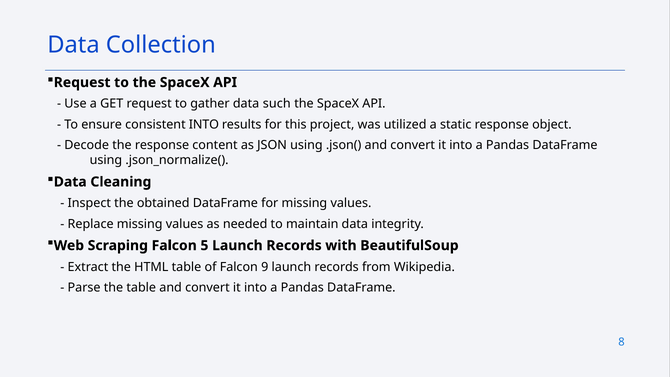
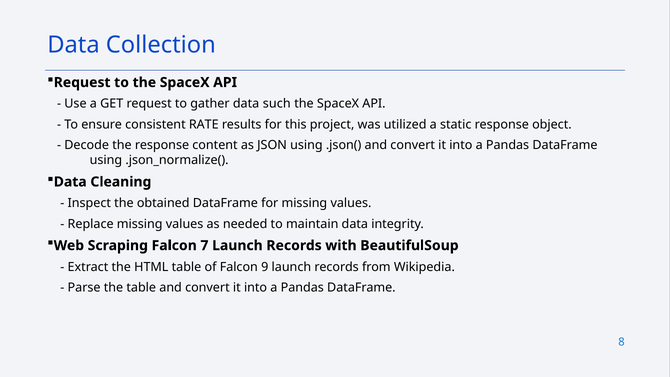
consistent INTO: INTO -> RATE
5: 5 -> 7
